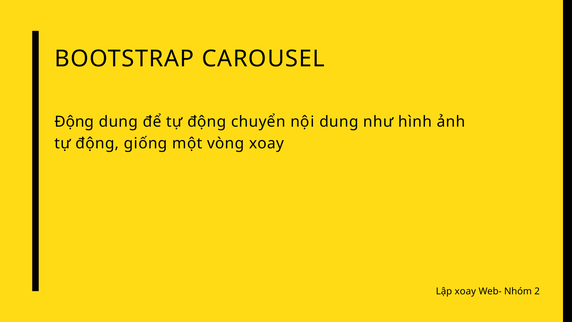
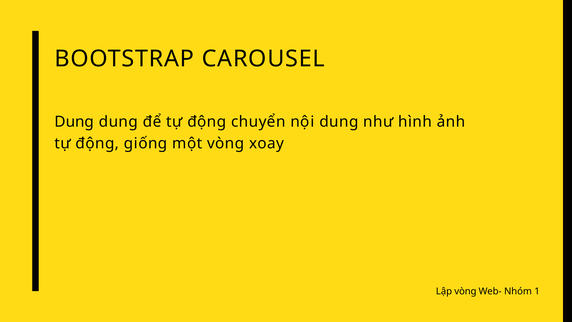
Động at (74, 122): Động -> Dung
Lập xoay: xoay -> vòng
2: 2 -> 1
